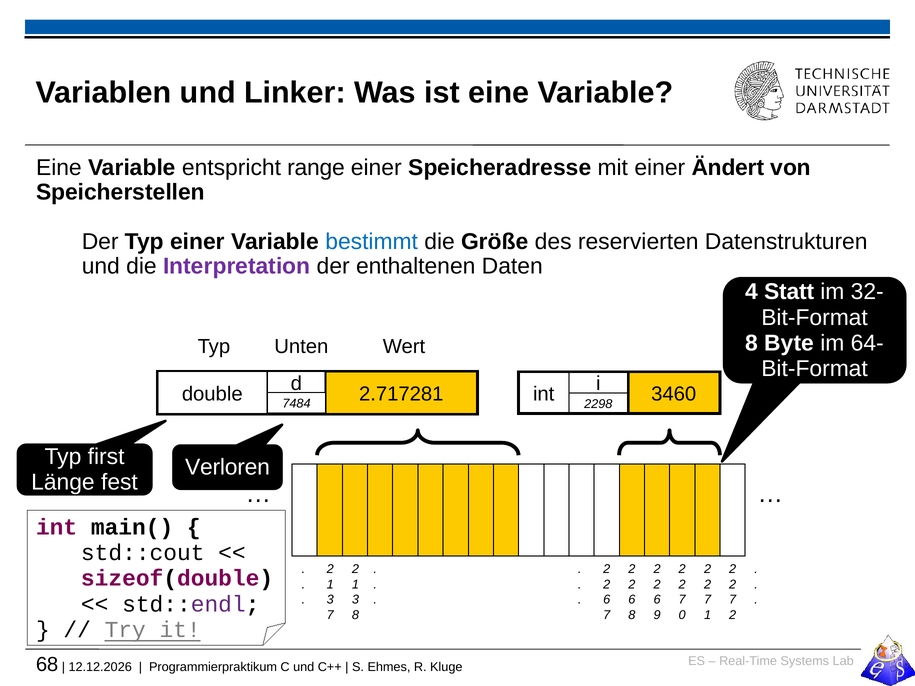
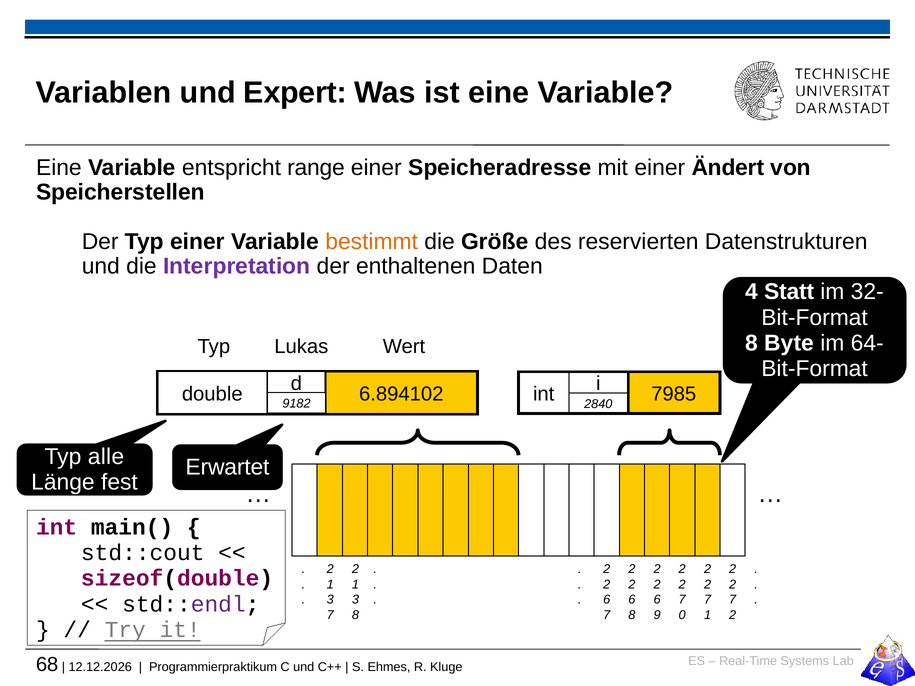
Linker: Linker -> Expert
bestimmt colour: blue -> orange
Unten: Unten -> Lukas
2.717281: 2.717281 -> 6.894102
3460: 3460 -> 7985
7484: 7484 -> 9182
2298: 2298 -> 2840
first: first -> alle
Verloren: Verloren -> Erwartet
